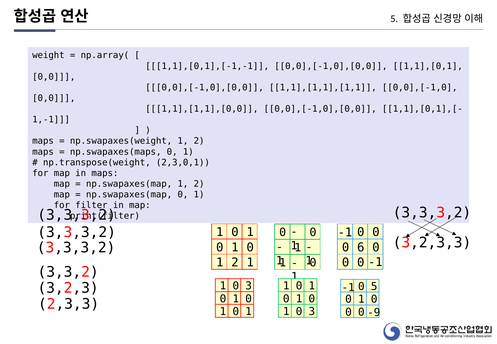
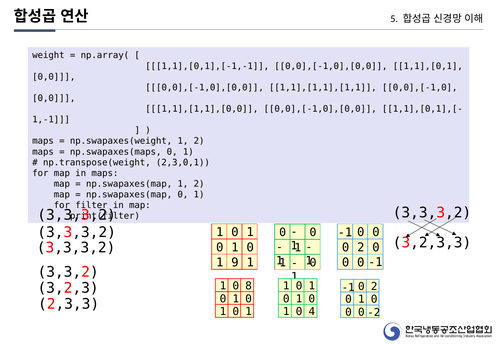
6 at (361, 247): 6 -> 2
2 at (235, 263): 2 -> 9
3 at (249, 286): 3 -> 8
5 at (374, 287): 5 -> 2
3 at (312, 312): 3 -> 4
-9: -9 -> -2
